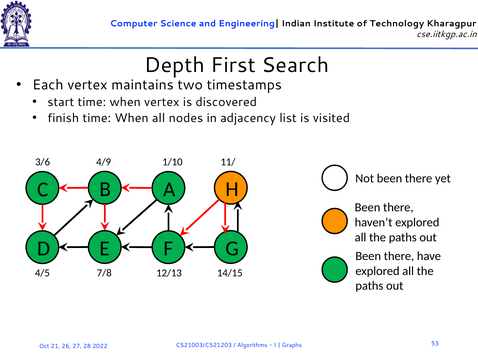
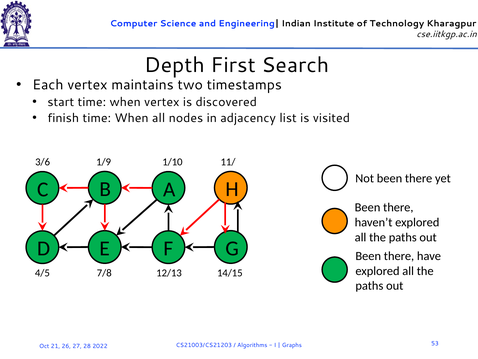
4/9: 4/9 -> 1/9
